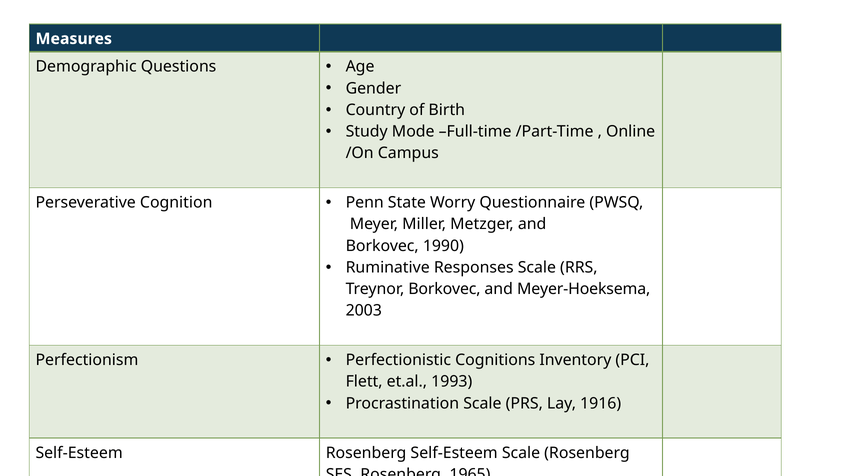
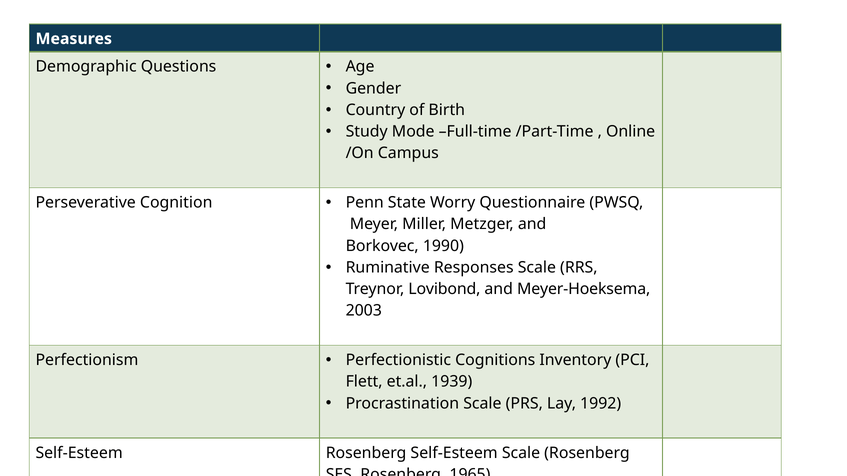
Treynor Borkovec: Borkovec -> Lovibond
1993: 1993 -> 1939
1916: 1916 -> 1992
